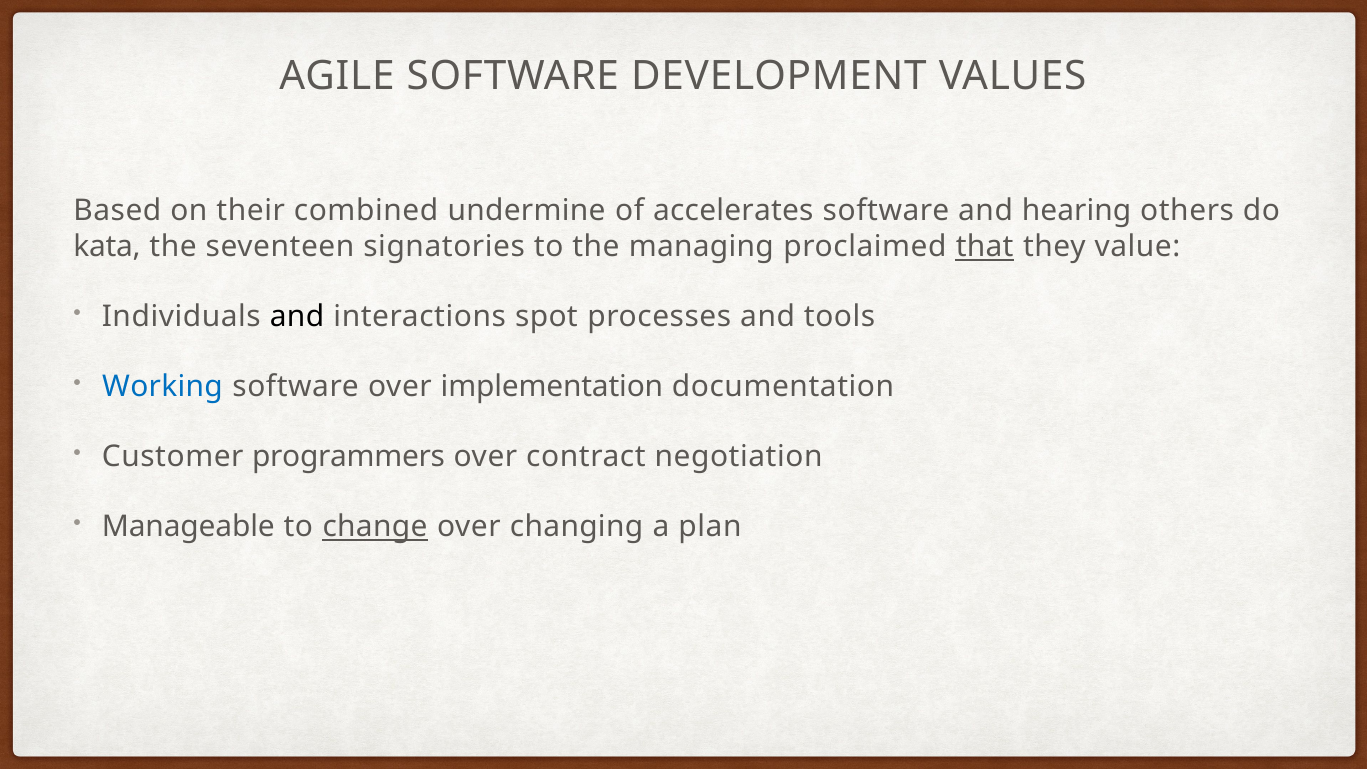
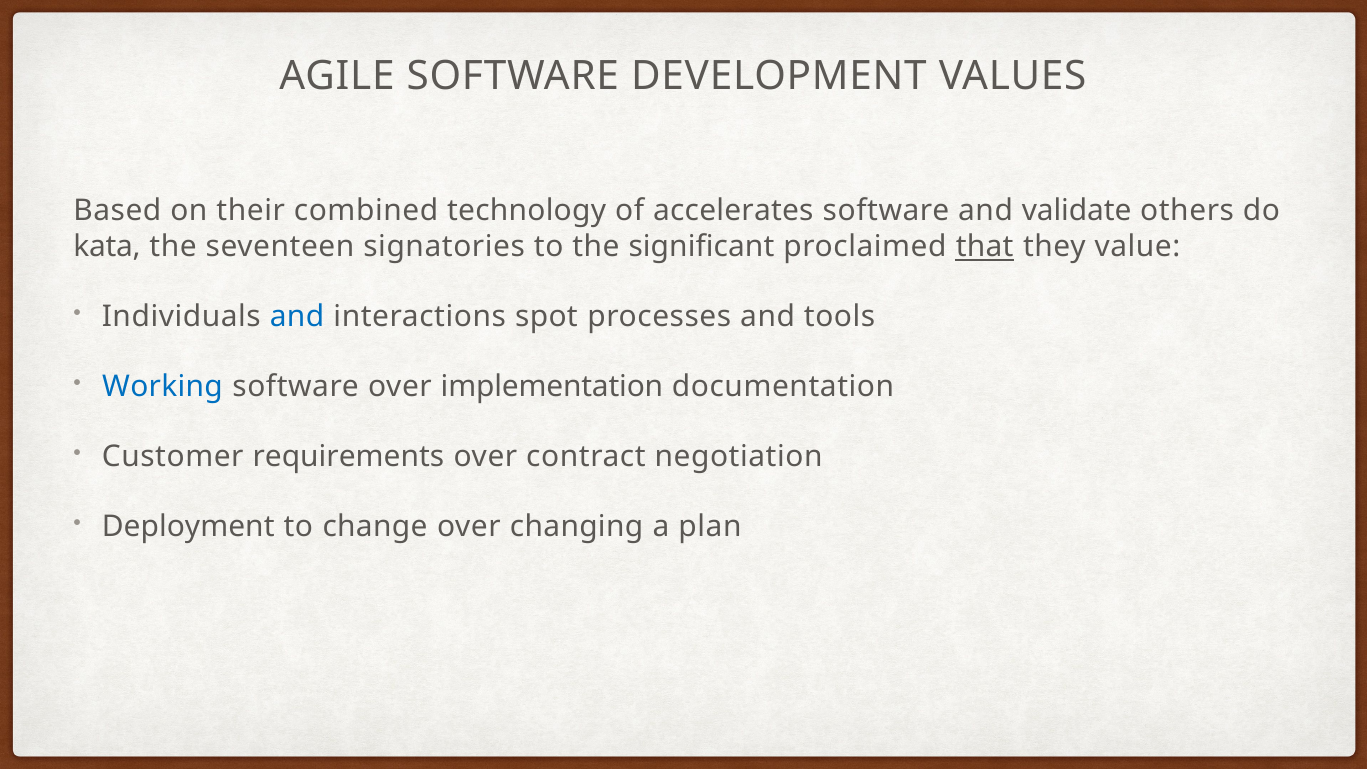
undermine: undermine -> technology
hearing: hearing -> validate
managing: managing -> significant
and at (297, 317) colour: black -> blue
programmers: programmers -> requirements
Manageable: Manageable -> Deployment
change underline: present -> none
